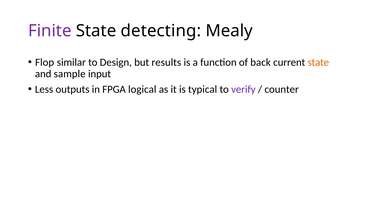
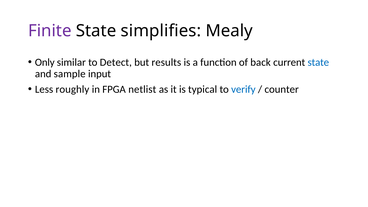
detecting: detecting -> simplifies
Flop: Flop -> Only
Design: Design -> Detect
state at (318, 62) colour: orange -> blue
outputs: outputs -> roughly
logical: logical -> netlist
verify colour: purple -> blue
